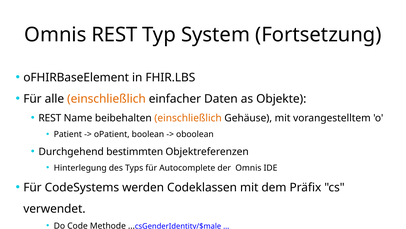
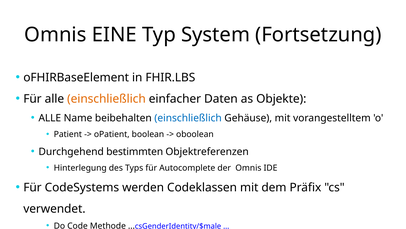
Omnis REST: REST -> EINE
REST at (50, 118): REST -> ALLE
einschließlich at (188, 118) colour: orange -> blue
